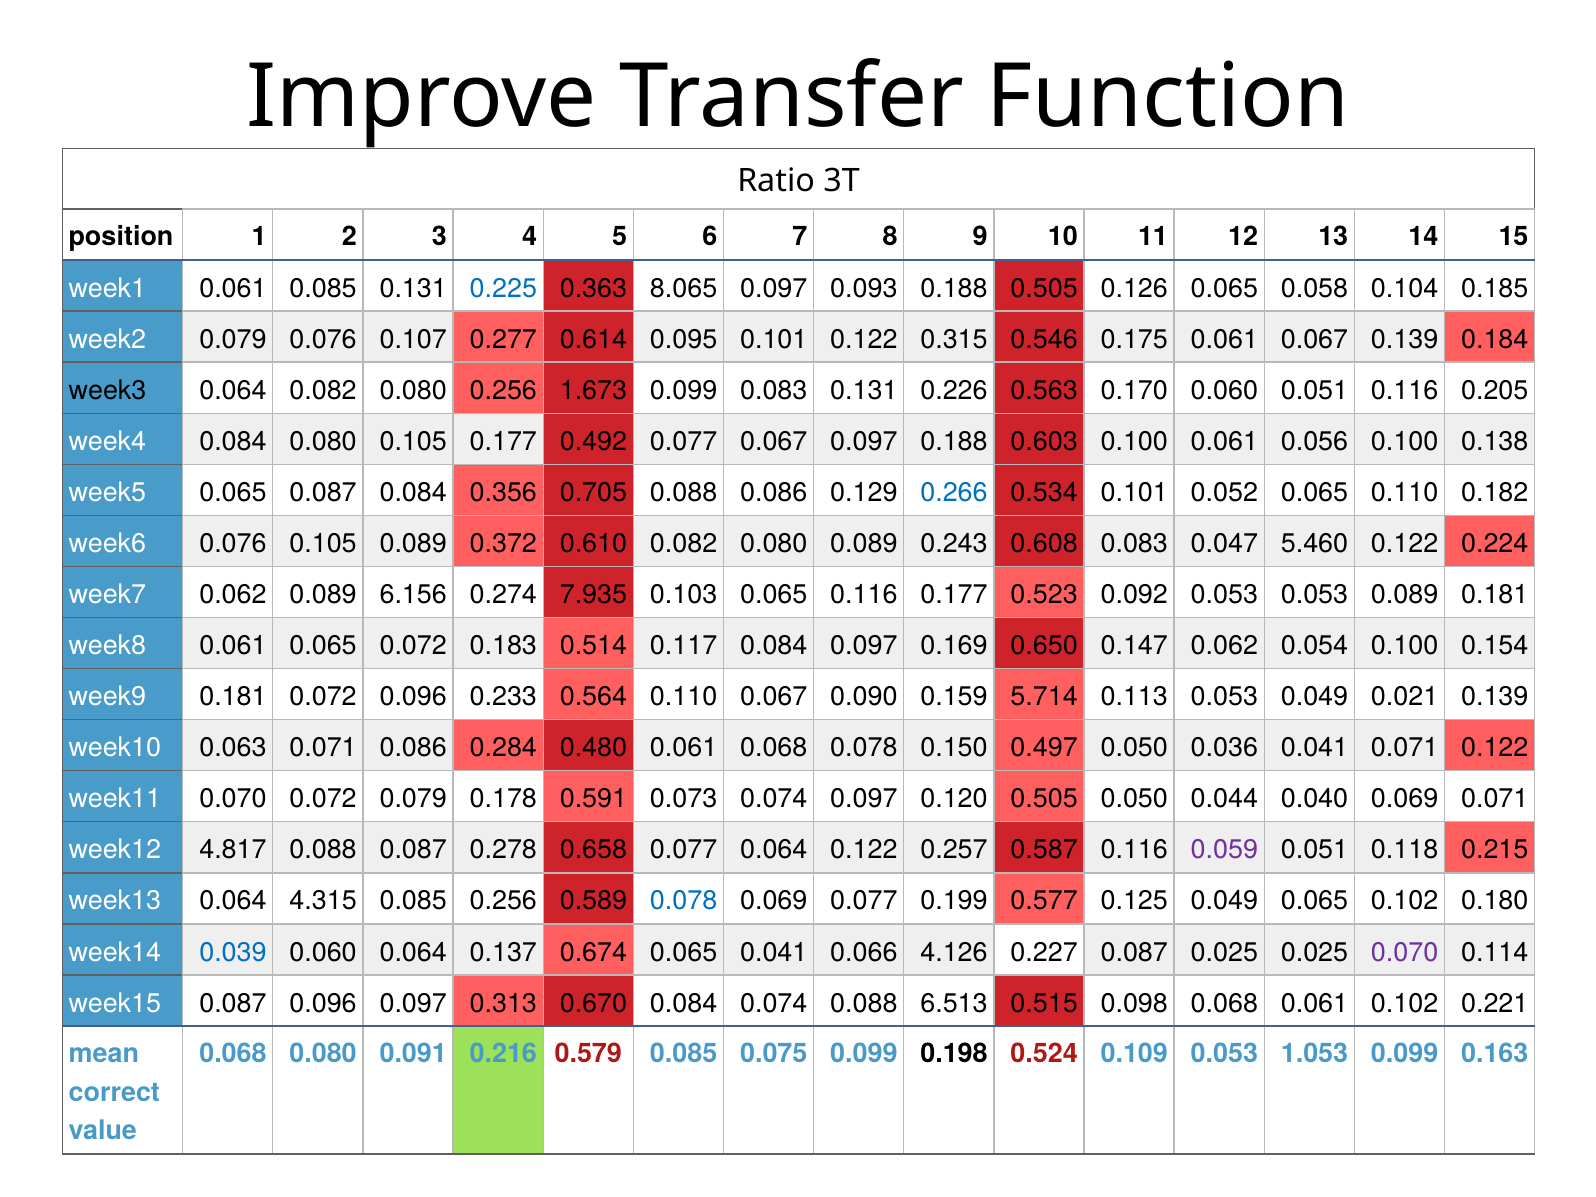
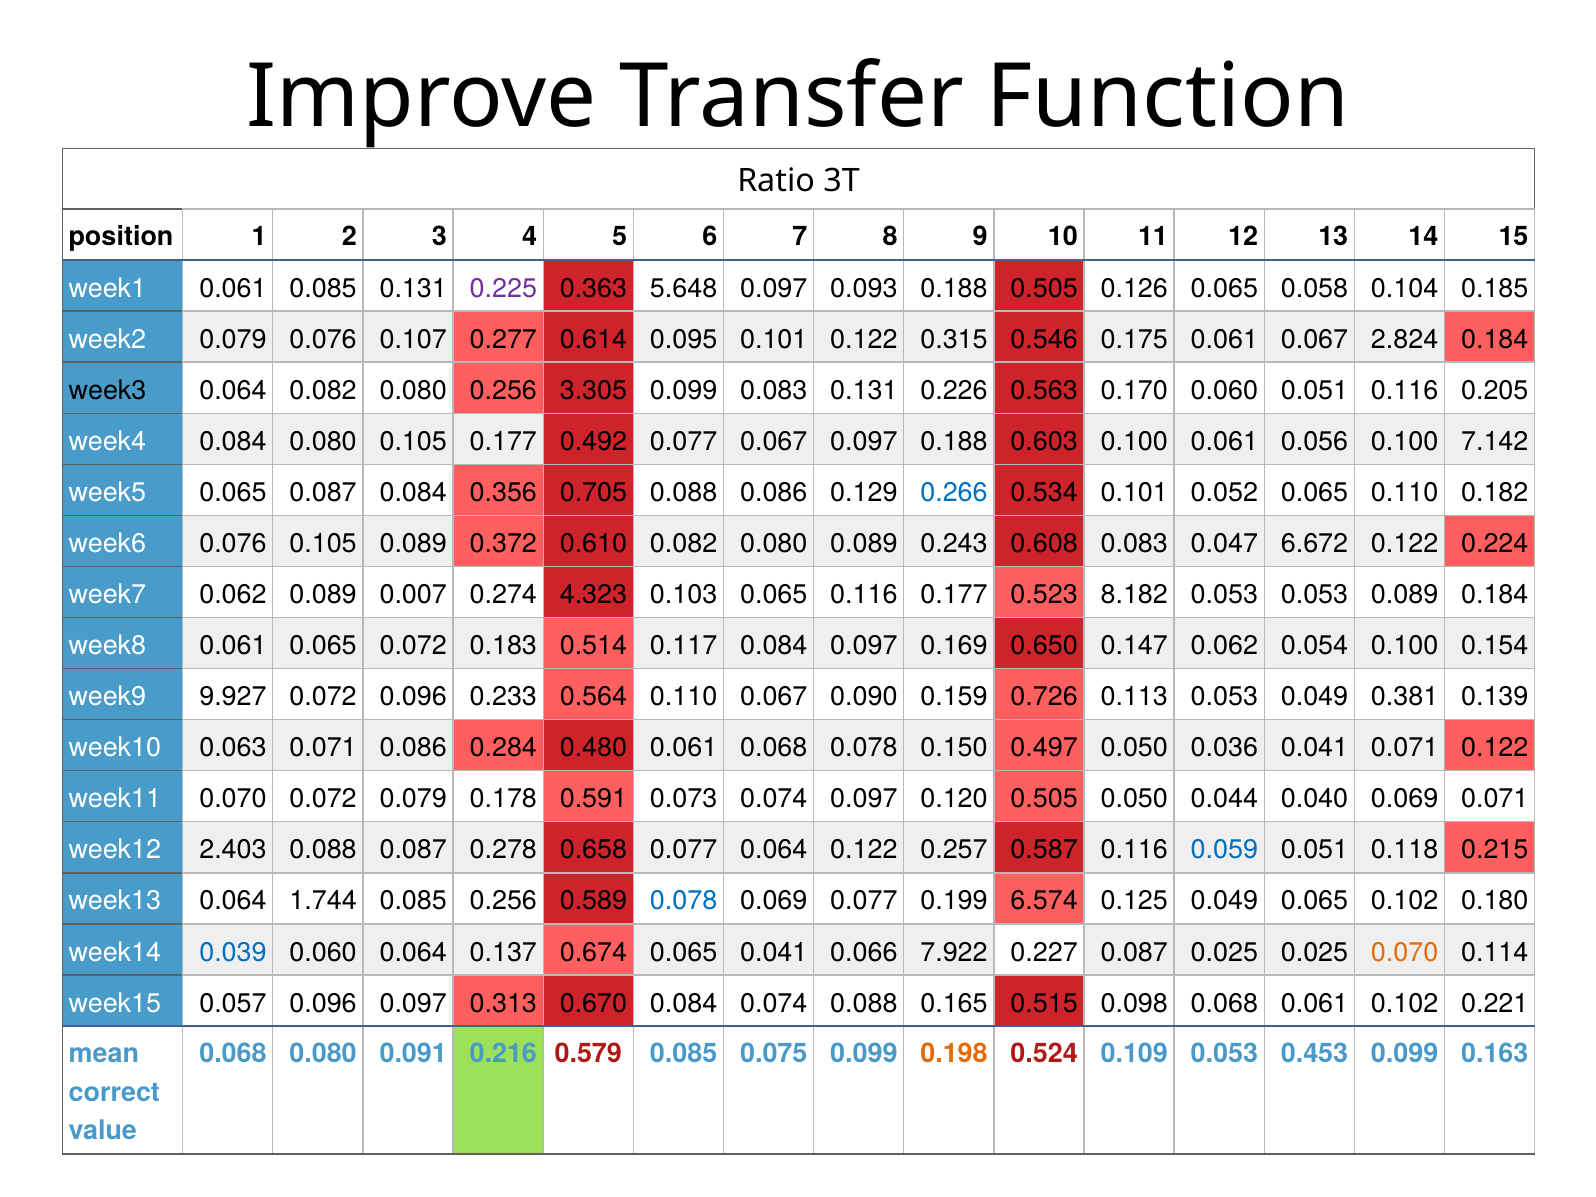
0.225 colour: blue -> purple
8.065: 8.065 -> 5.648
0.067 0.139: 0.139 -> 2.824
1.673: 1.673 -> 3.305
0.138: 0.138 -> 7.142
5.460: 5.460 -> 6.672
6.156: 6.156 -> 0.007
7.935: 7.935 -> 4.323
0.092: 0.092 -> 8.182
0.089 0.181: 0.181 -> 0.184
week9 0.181: 0.181 -> 9.927
5.714: 5.714 -> 0.726
0.021: 0.021 -> 0.381
4.817: 4.817 -> 2.403
0.059 colour: purple -> blue
4.315: 4.315 -> 1.744
0.577: 0.577 -> 6.574
4.126: 4.126 -> 7.922
0.070 at (1405, 952) colour: purple -> orange
week15 0.087: 0.087 -> 0.057
6.513: 6.513 -> 0.165
0.198 colour: black -> orange
1.053: 1.053 -> 0.453
